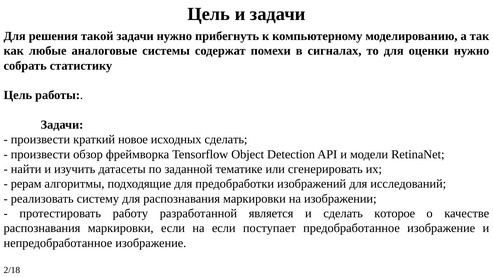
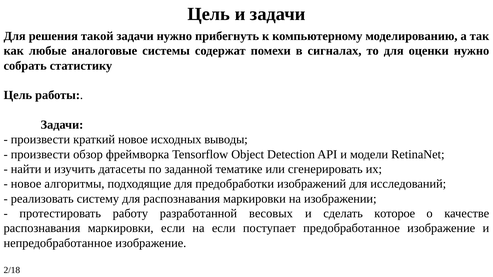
исходных сделать: сделать -> выводы
рерам at (26, 184): рерам -> новое
является: является -> весовых
